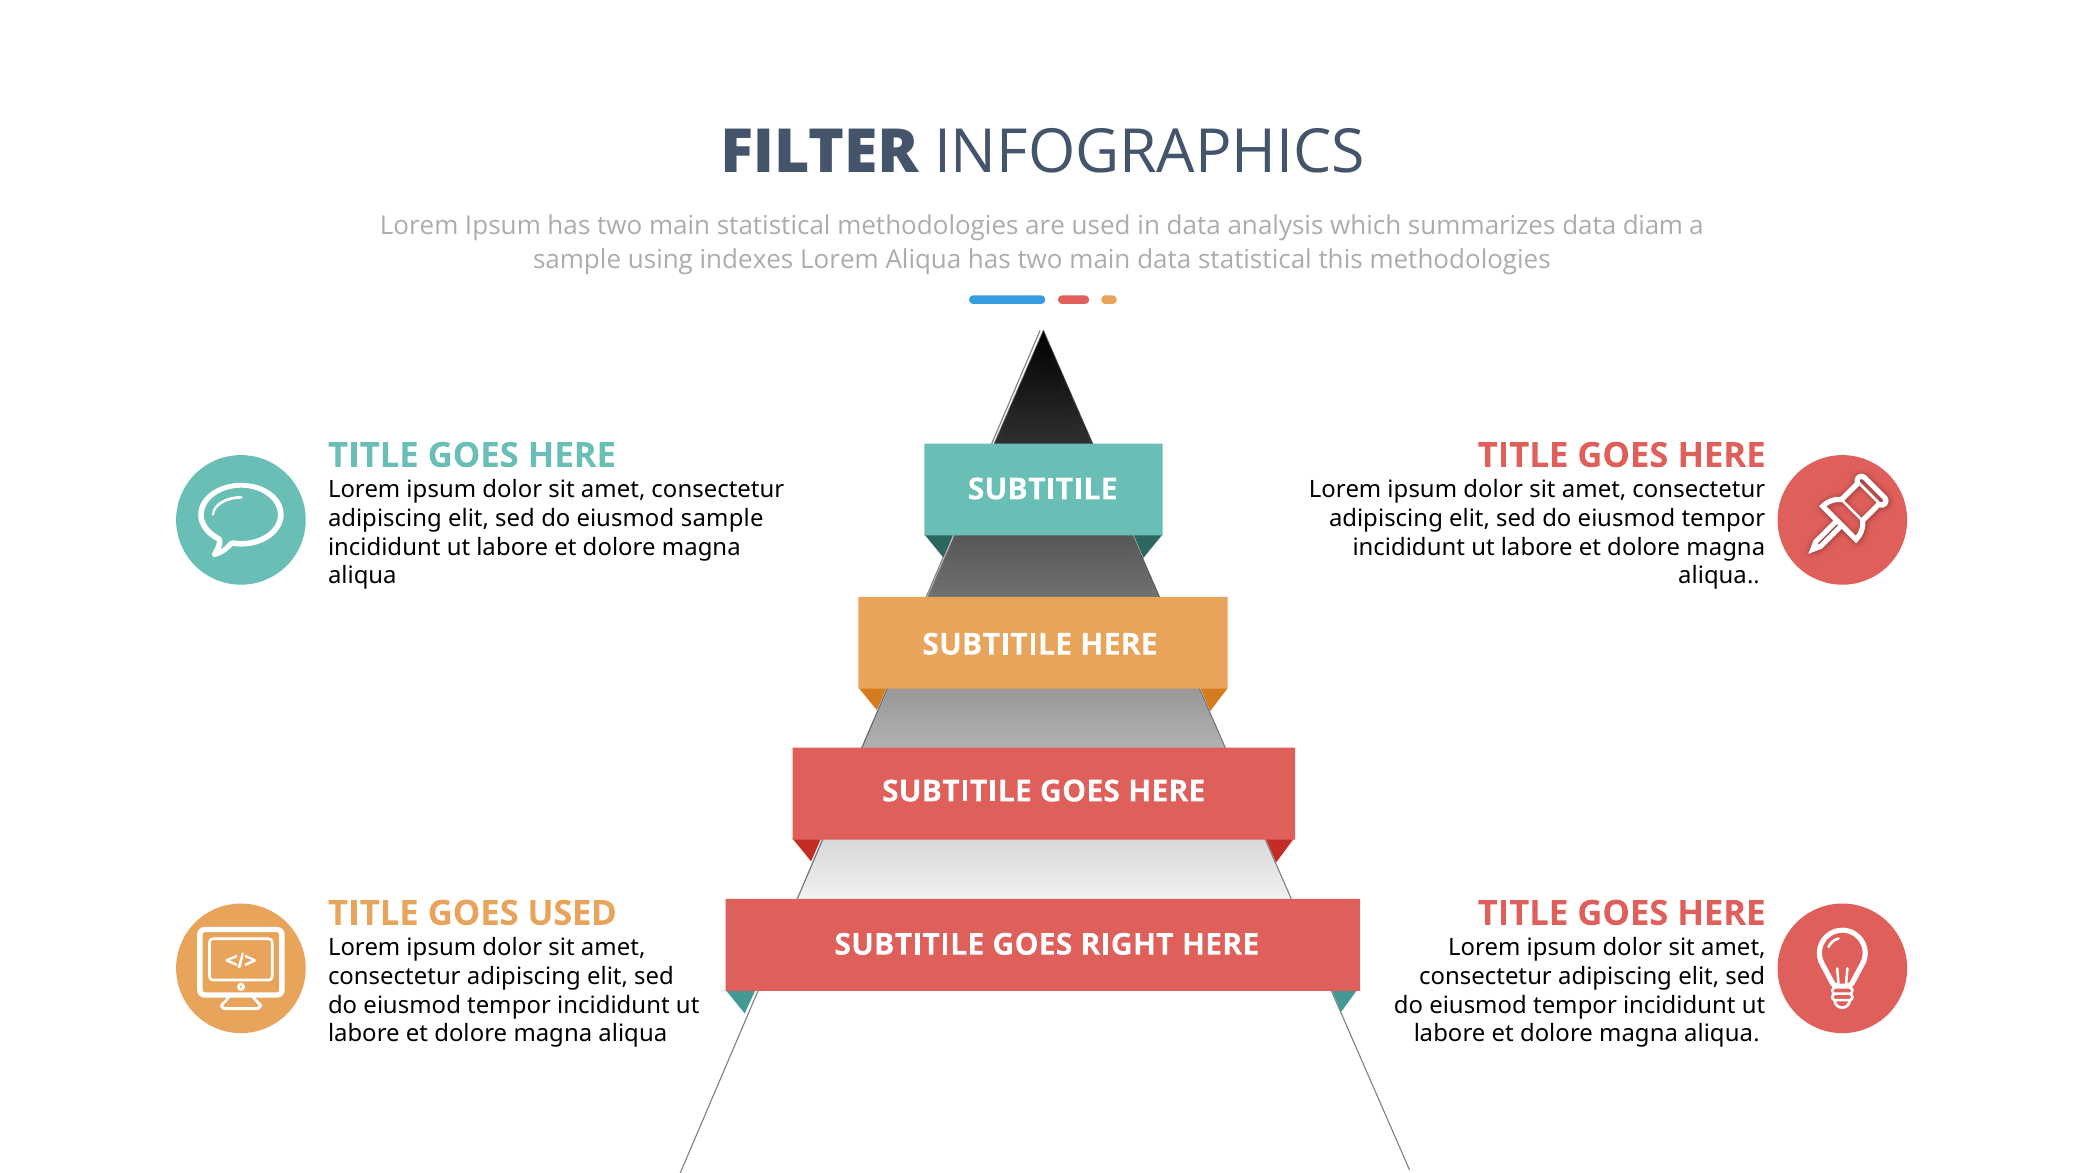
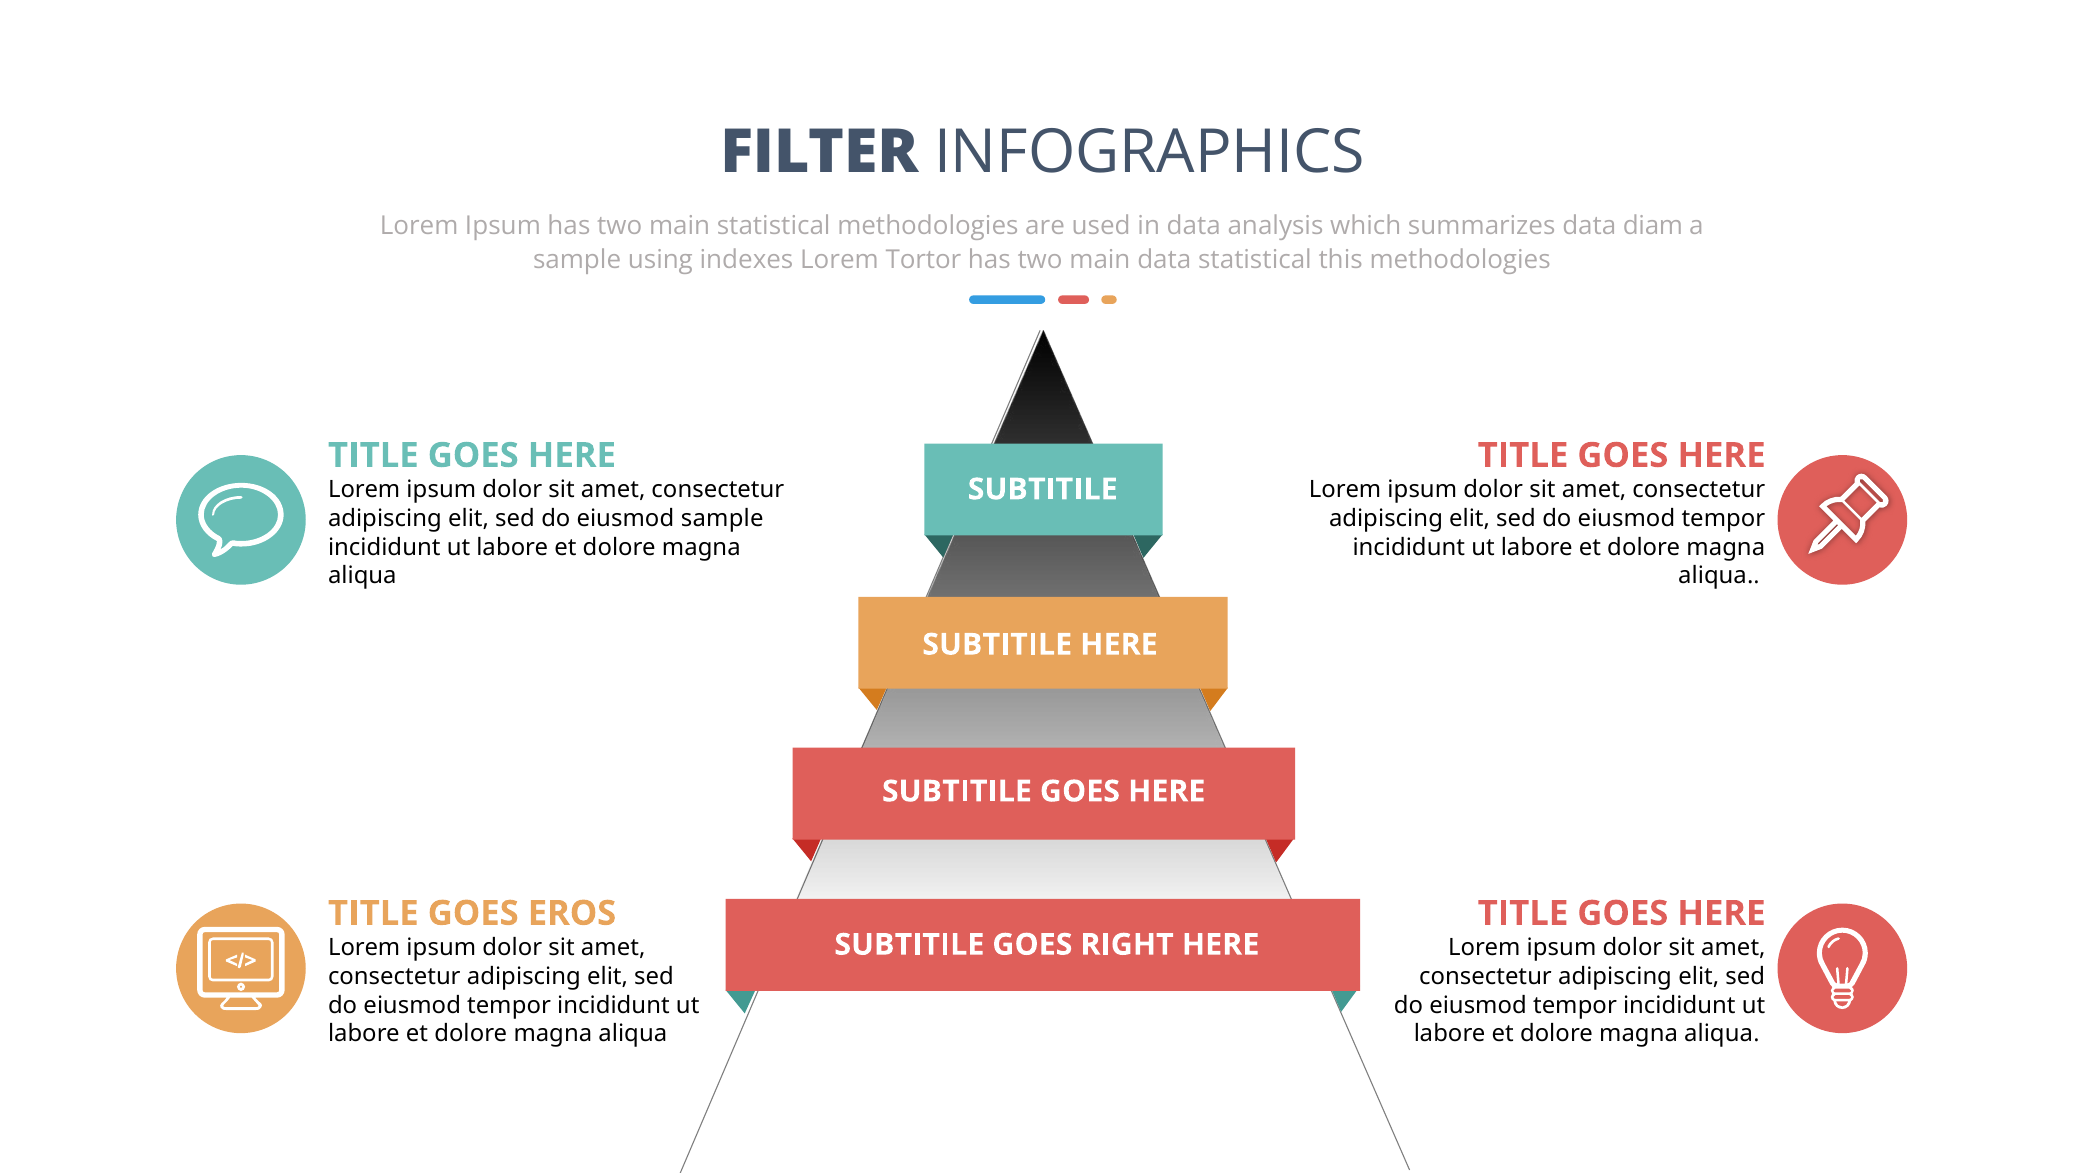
Lorem Aliqua: Aliqua -> Tortor
GOES USED: USED -> EROS
